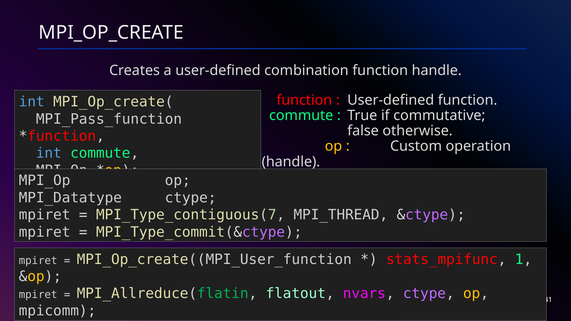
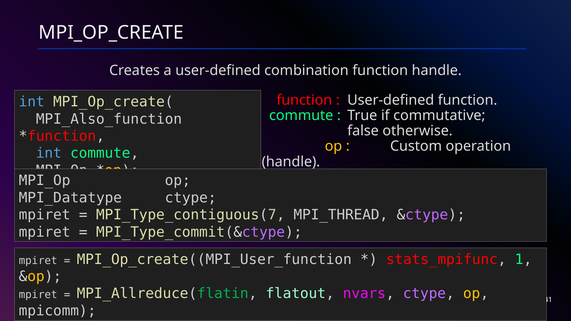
MPI_Pass_function: MPI_Pass_function -> MPI_Also_function
